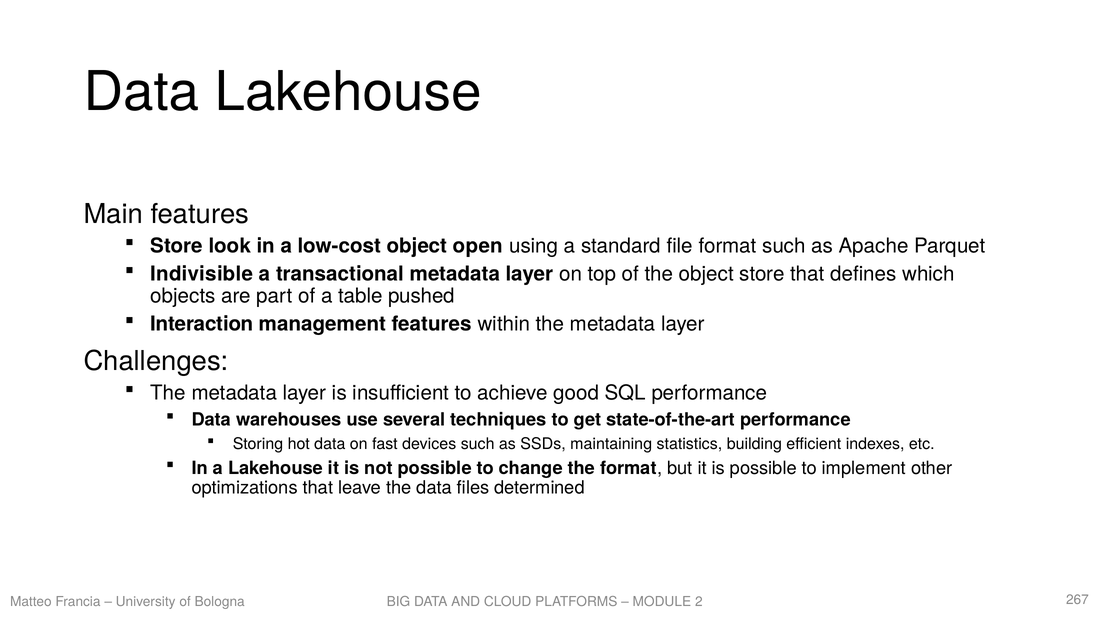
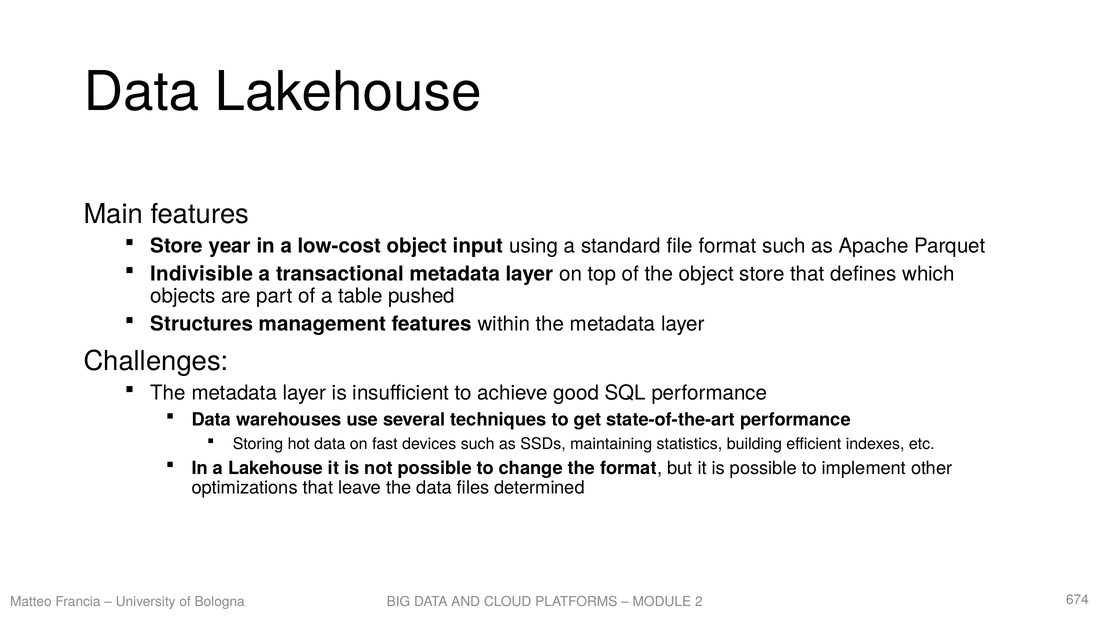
look: look -> year
open: open -> input
Interaction: Interaction -> Structures
267: 267 -> 674
